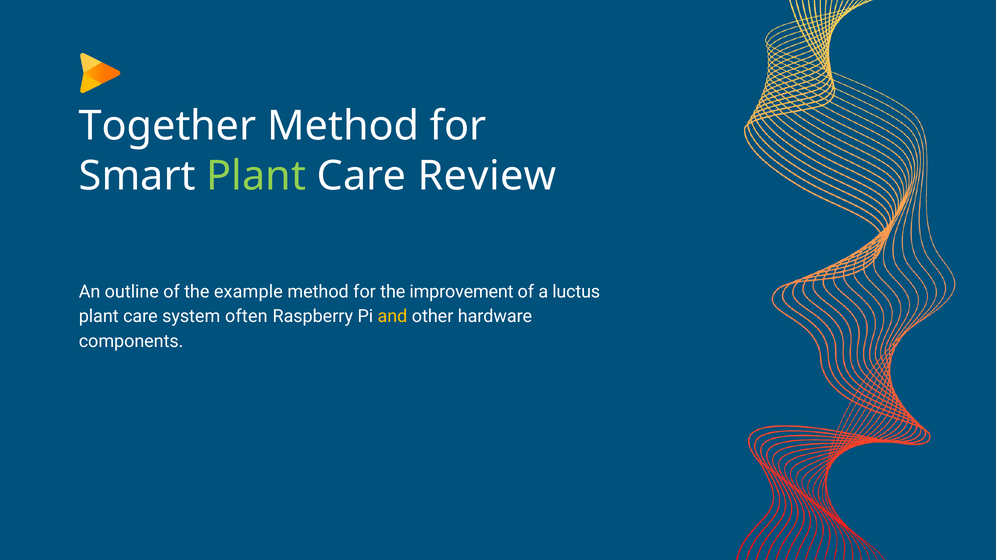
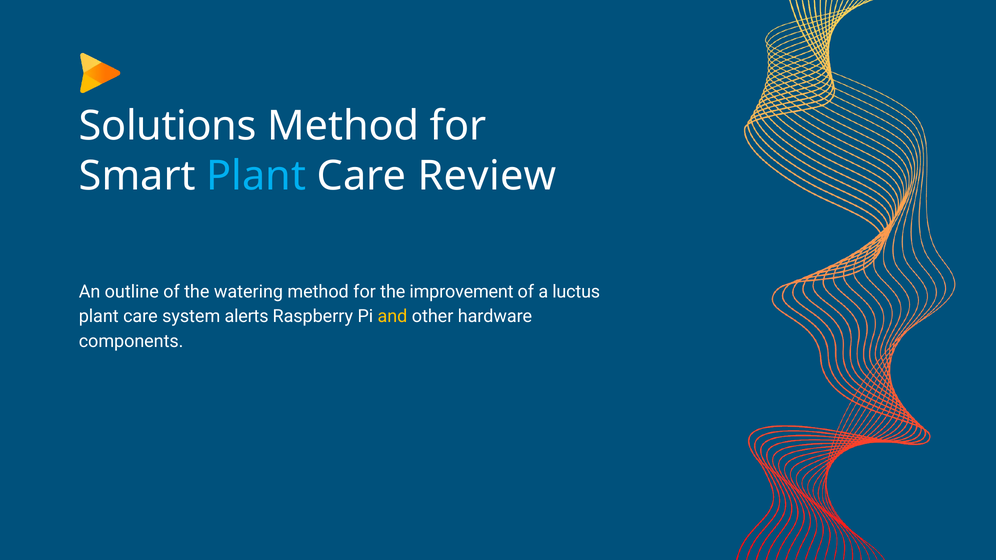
Together: Together -> Solutions
Plant at (256, 176) colour: light green -> light blue
example: example -> watering
often: often -> alerts
